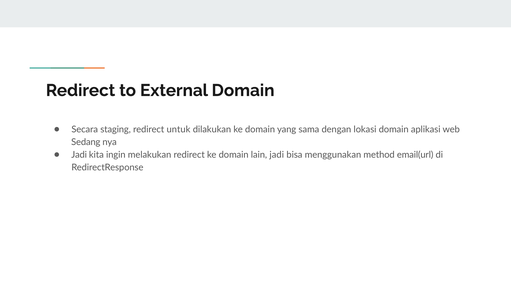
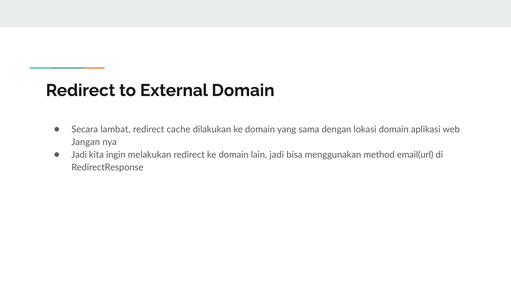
staging: staging -> lambat
untuk: untuk -> cache
Sedang: Sedang -> Jangan
